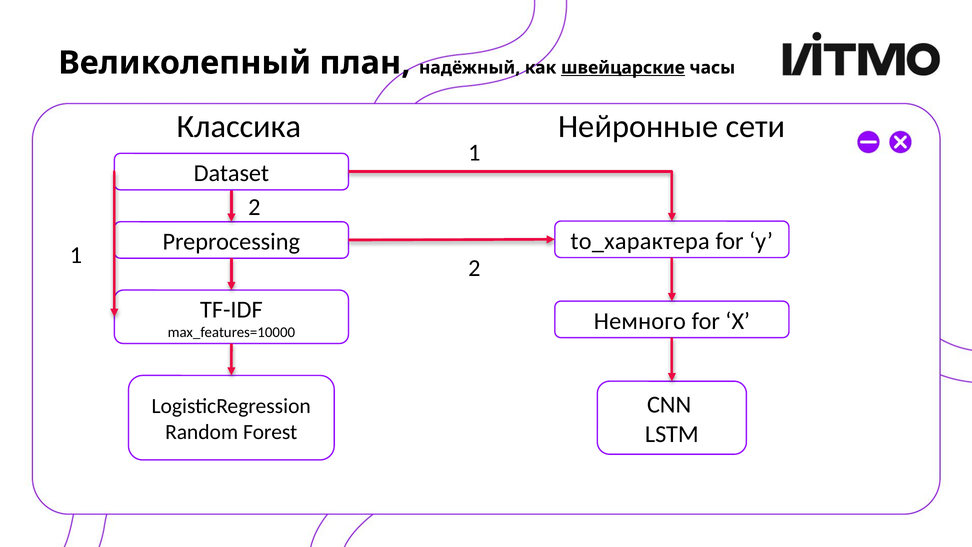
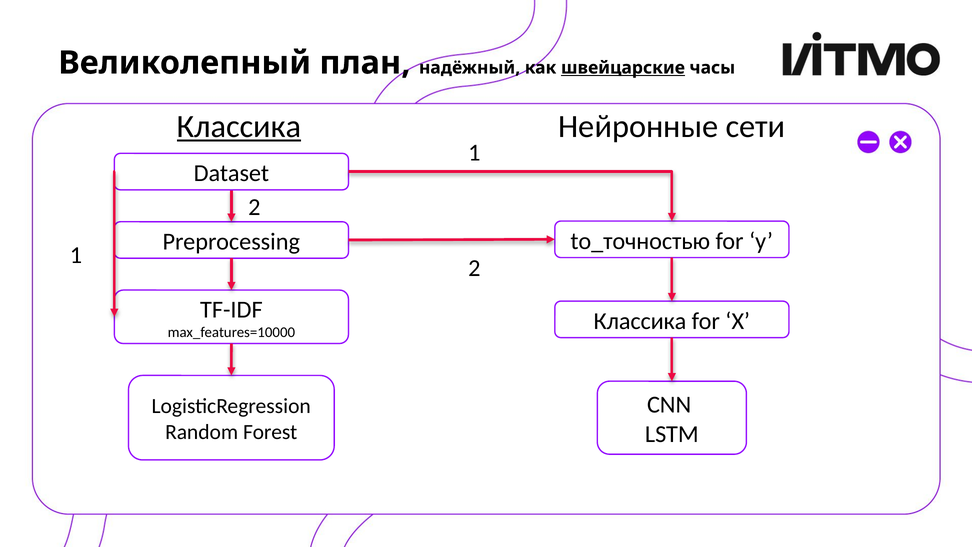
Классика at (239, 127) underline: none -> present
to_характера: to_характера -> to_точностью
Немного at (640, 321): Немного -> Классика
